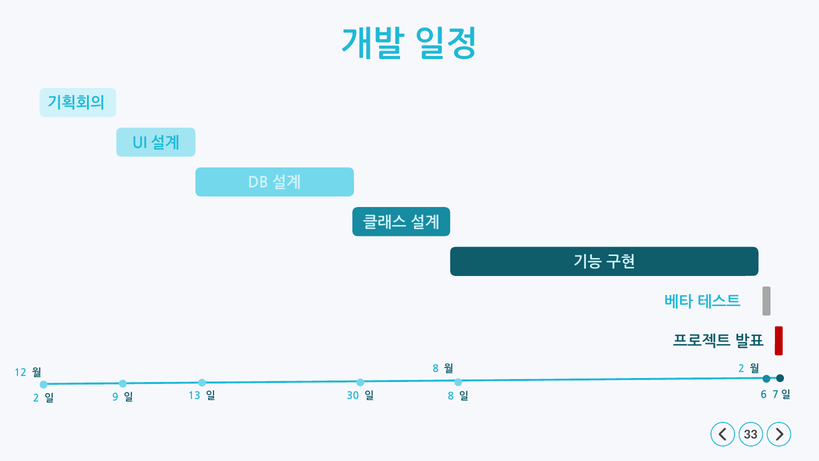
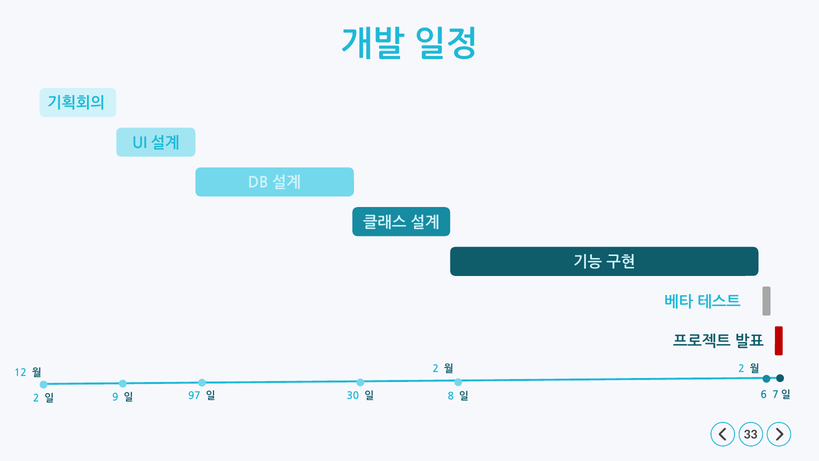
8 at (436, 369): 8 -> 2
13: 13 -> 97
